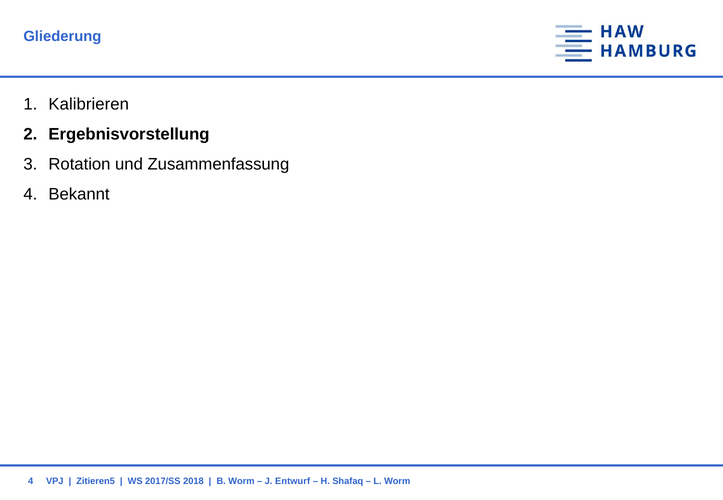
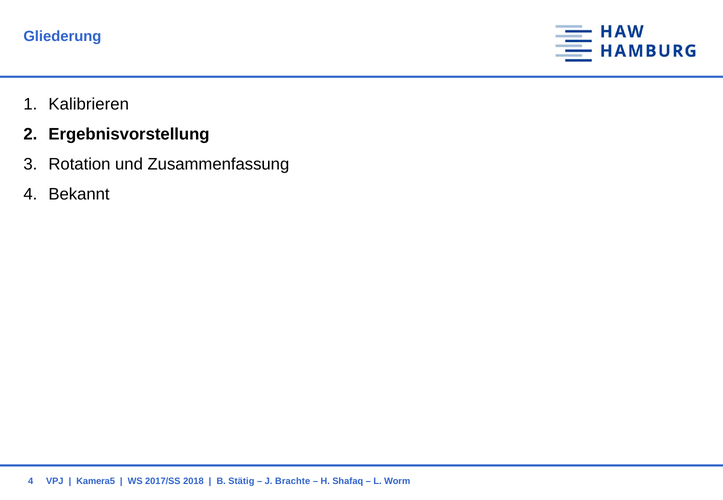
Zitieren5: Zitieren5 -> Kamera5
B Worm: Worm -> Stätig
Entwurf: Entwurf -> Brachte
